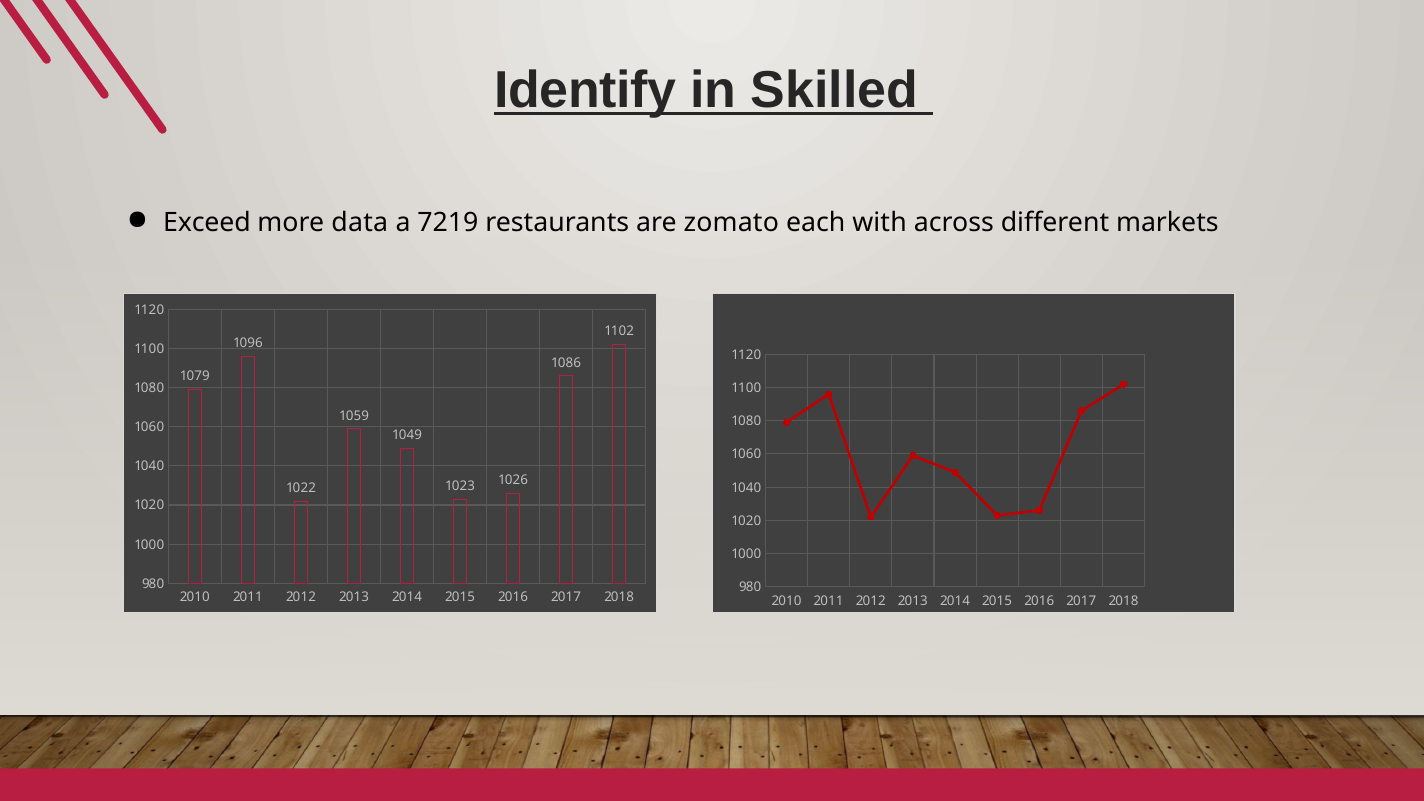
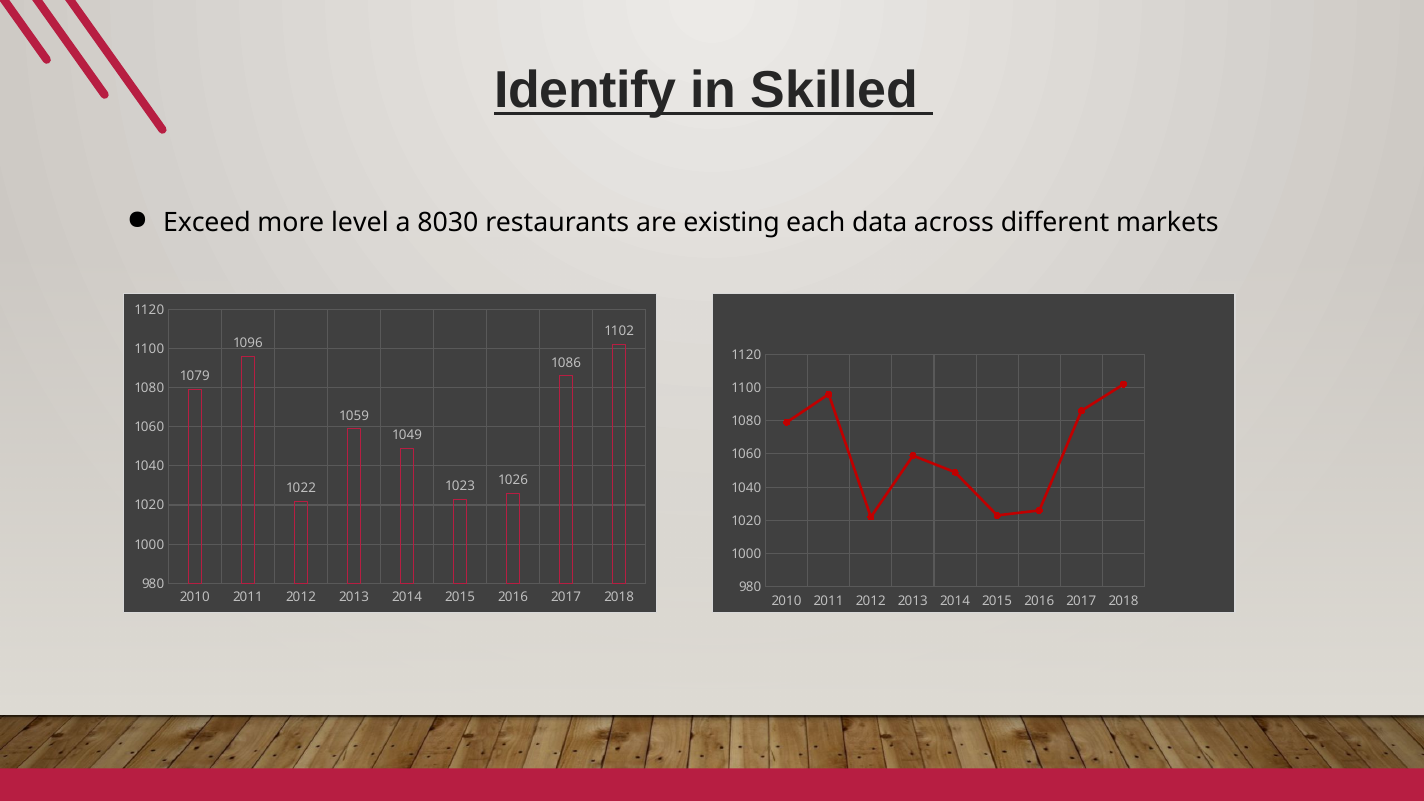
data: data -> level
7219: 7219 -> 8030
zomato: zomato -> existing
with: with -> data
